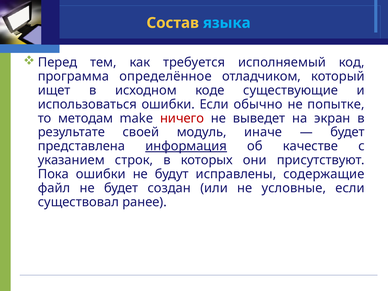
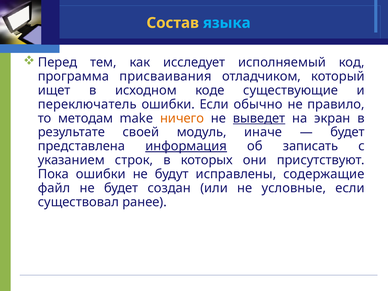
требуется: требуется -> исследует
определённое: определённое -> присваивания
использоваться: использоваться -> переключатель
попытке: попытке -> правило
ничего colour: red -> orange
выведет underline: none -> present
качестве: качестве -> записать
